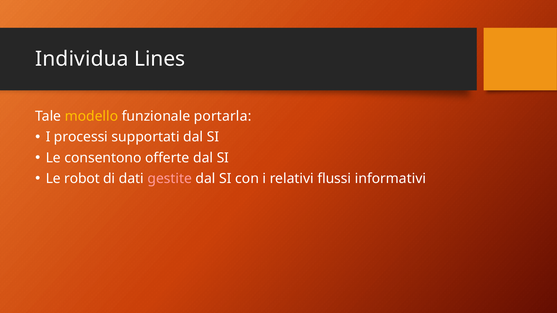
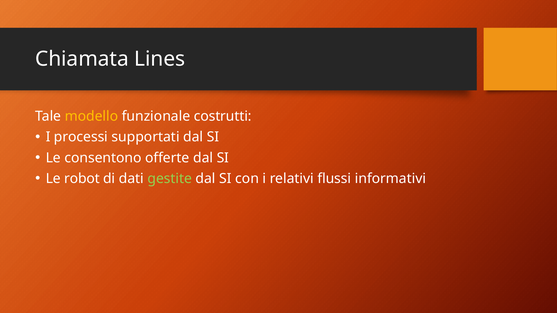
Individua: Individua -> Chiamata
portarla: portarla -> costrutti
gestite colour: pink -> light green
